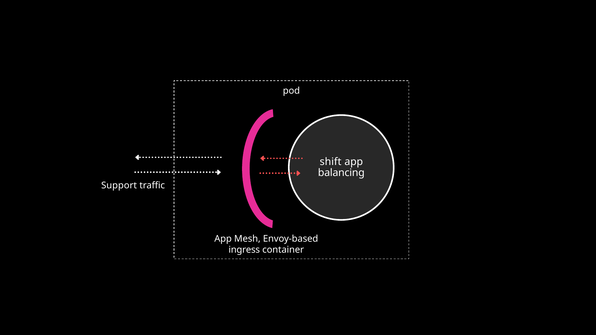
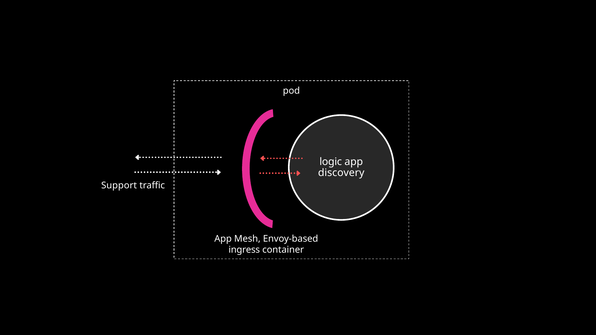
shift: shift -> logic
balancing: balancing -> discovery
